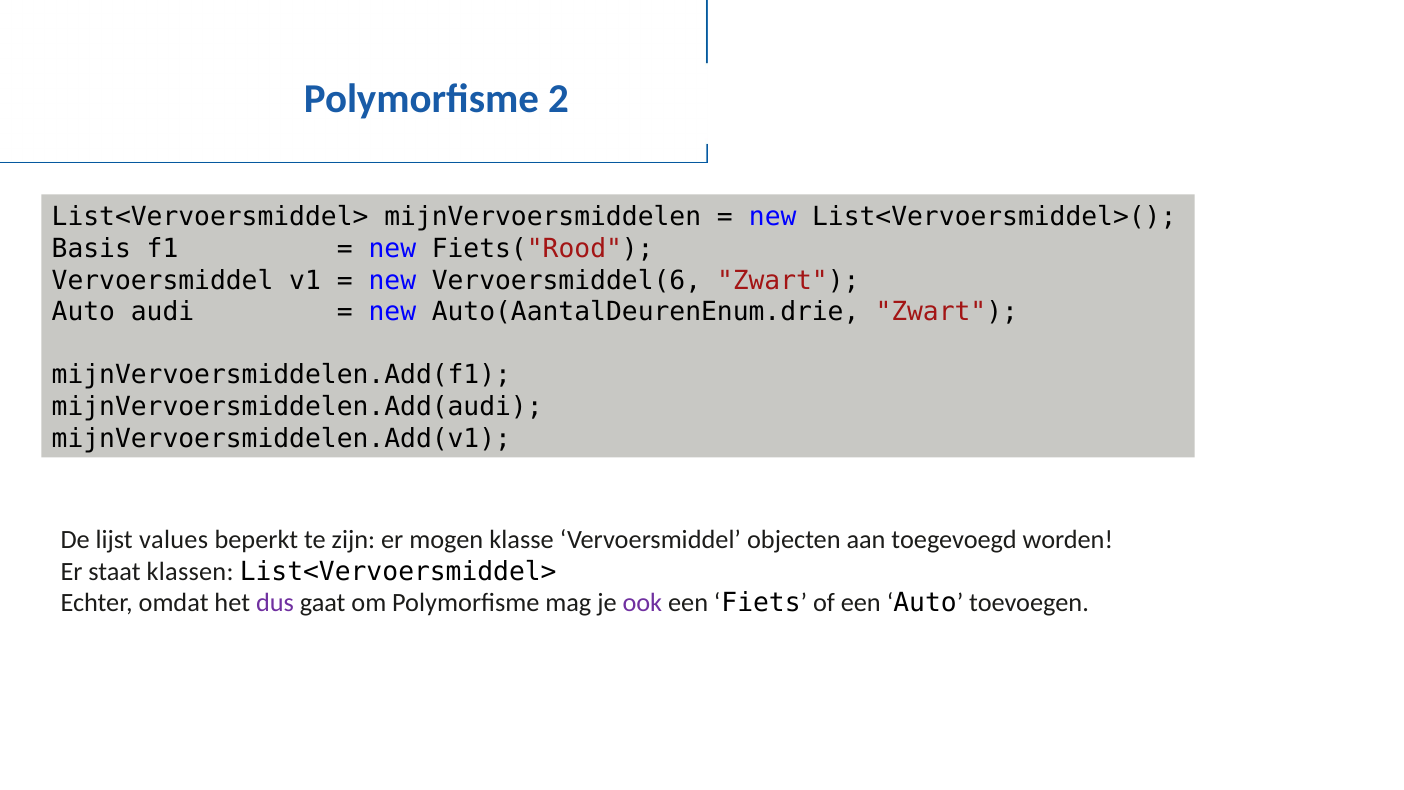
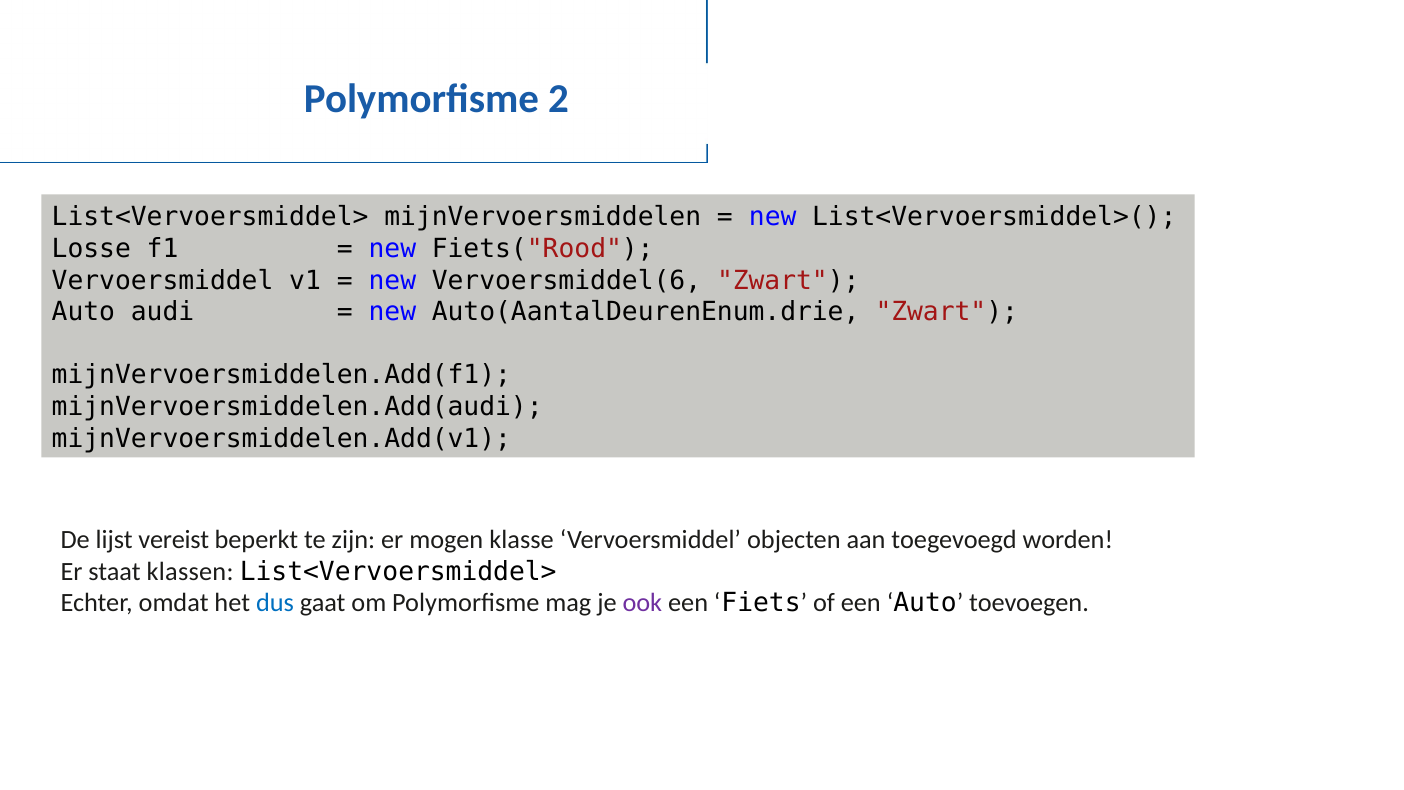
Basis: Basis -> Losse
values: values -> vereist
dus colour: purple -> blue
